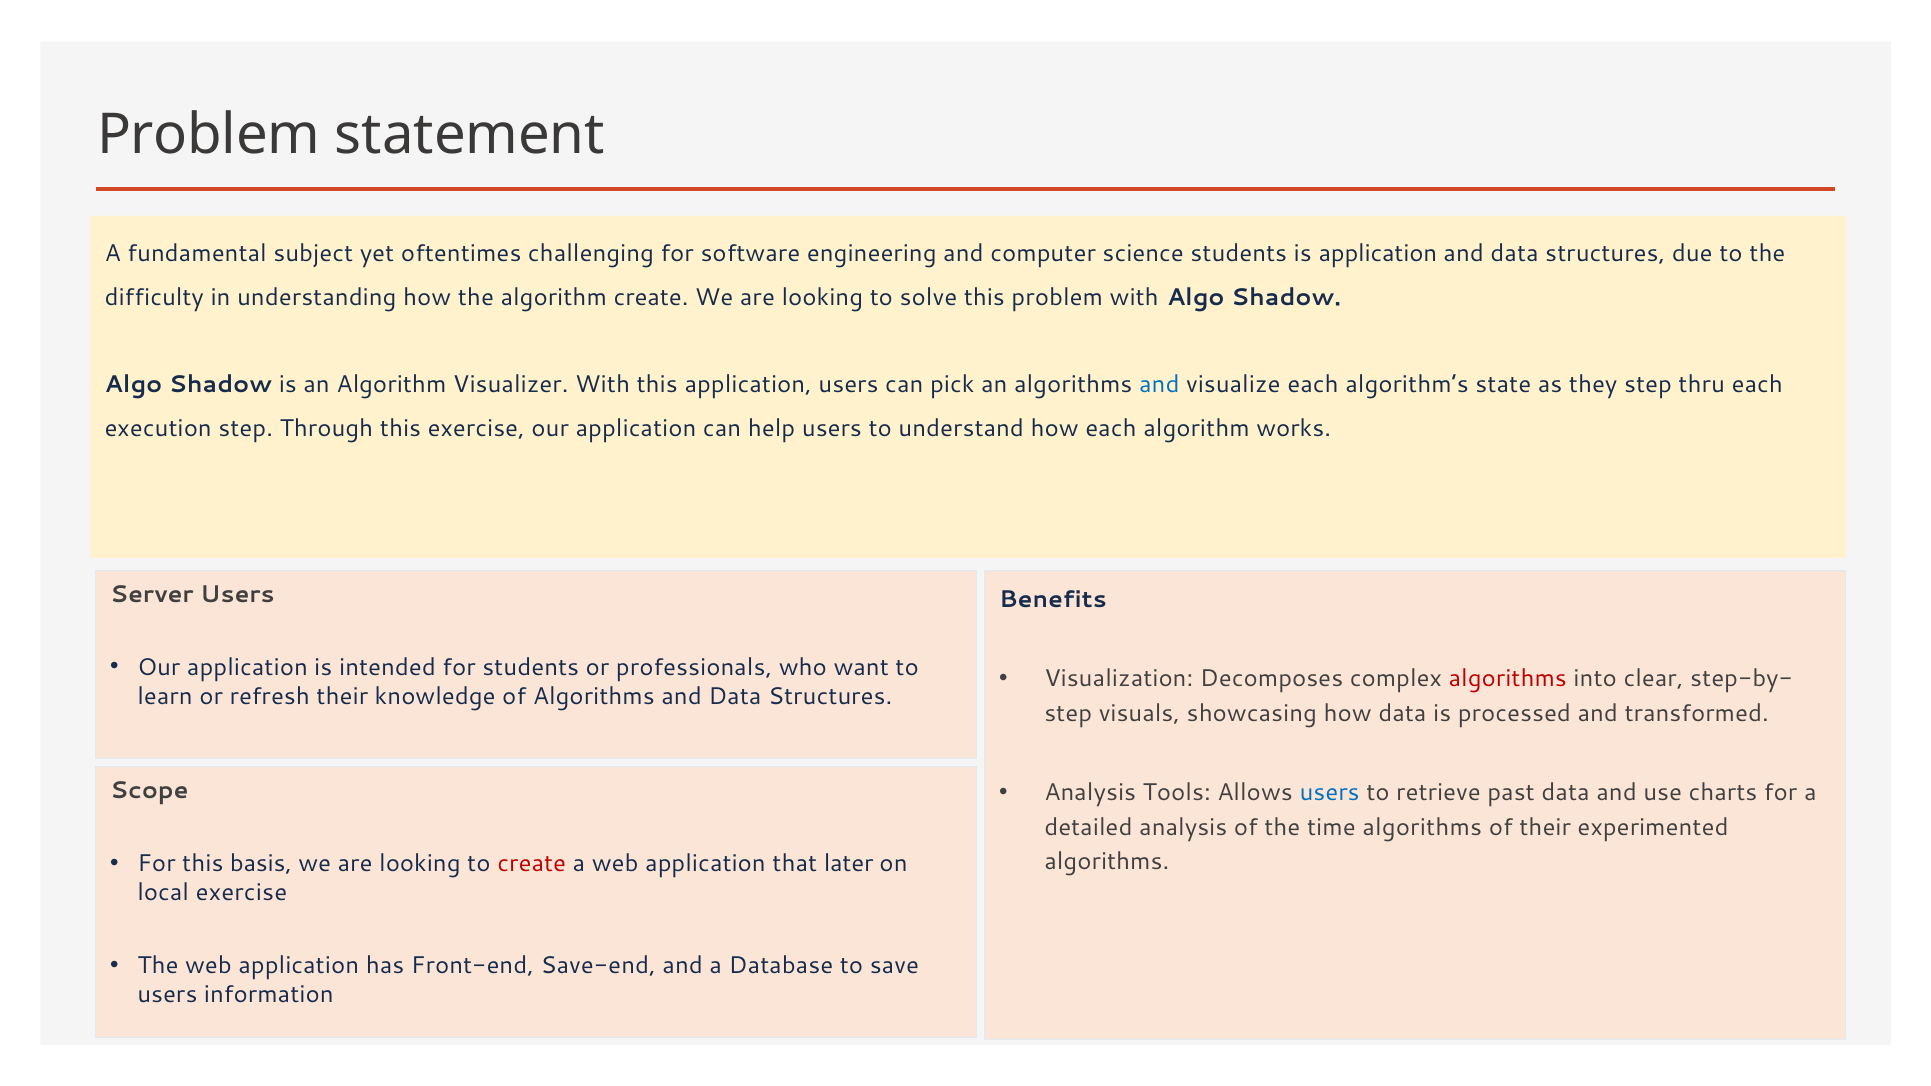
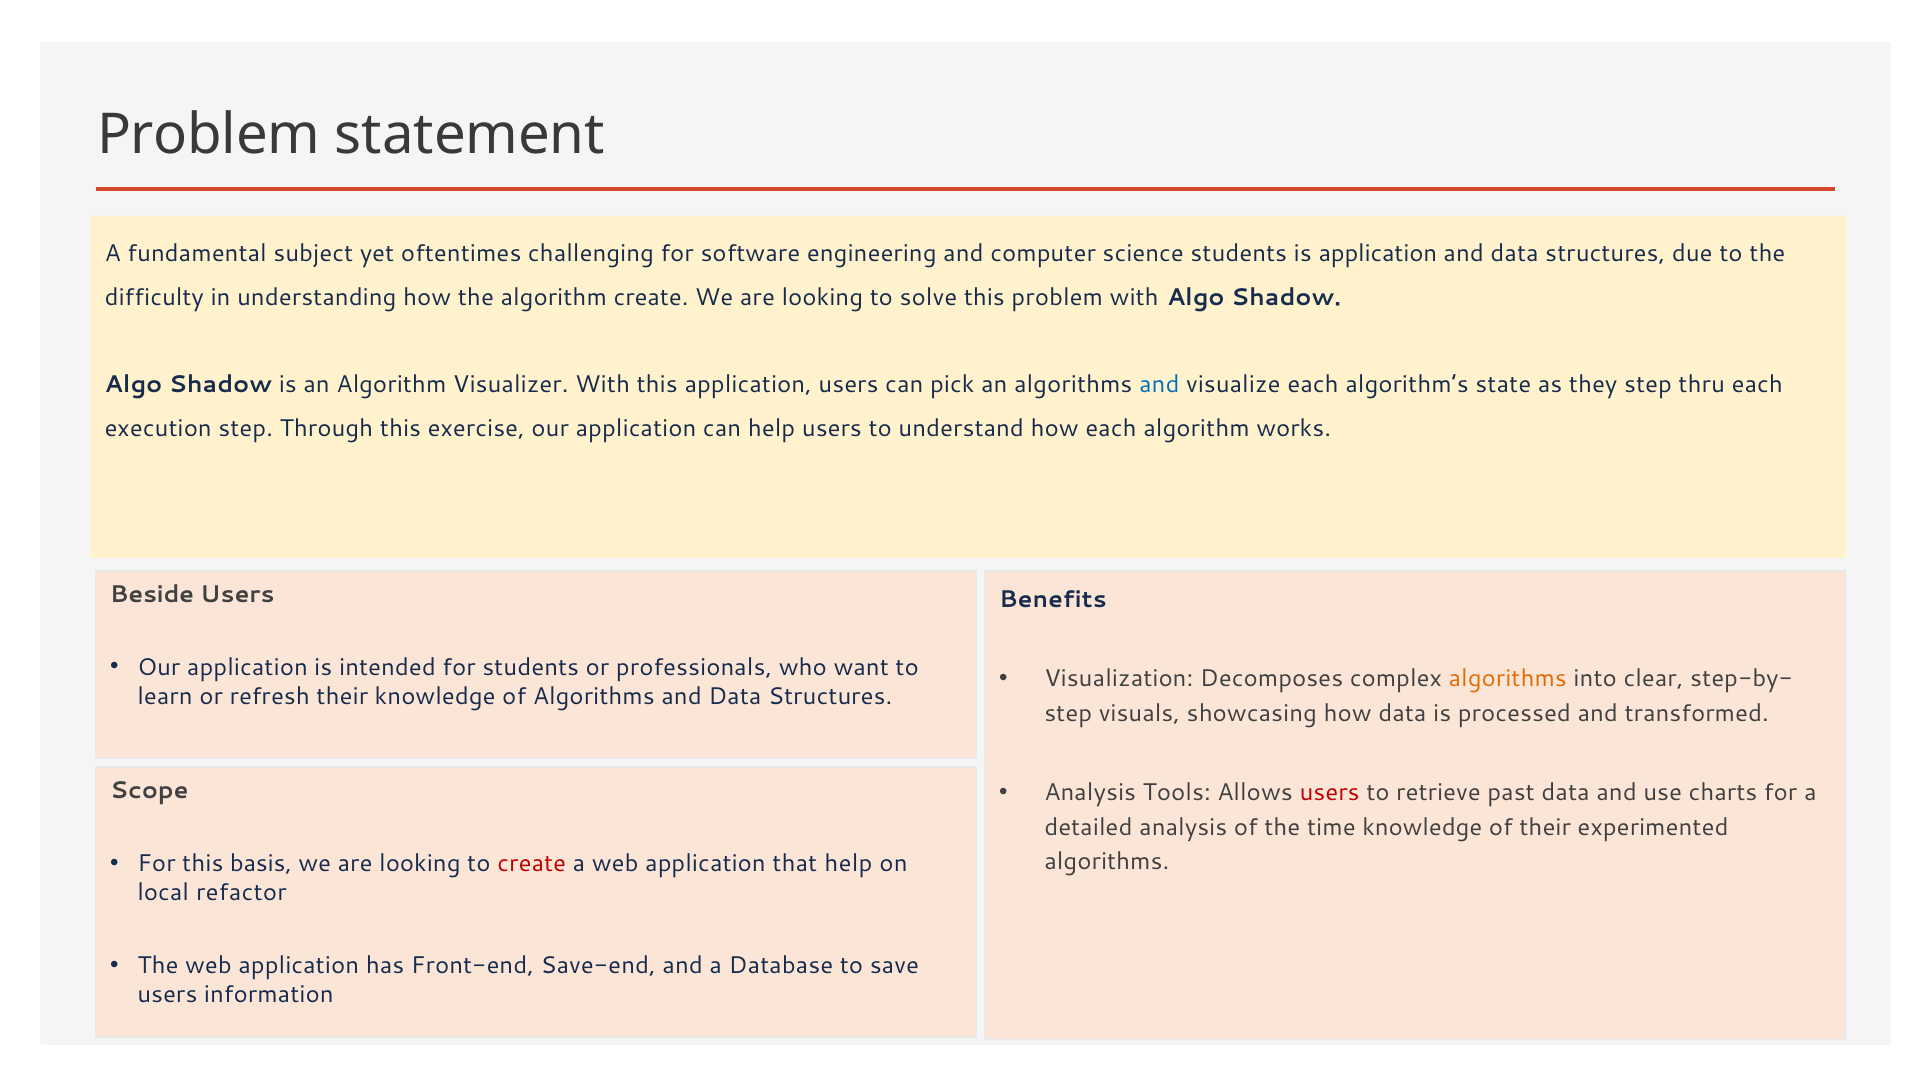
Server: Server -> Beside
algorithms at (1508, 679) colour: red -> orange
users at (1330, 793) colour: blue -> red
time algorithms: algorithms -> knowledge
that later: later -> help
local exercise: exercise -> refactor
